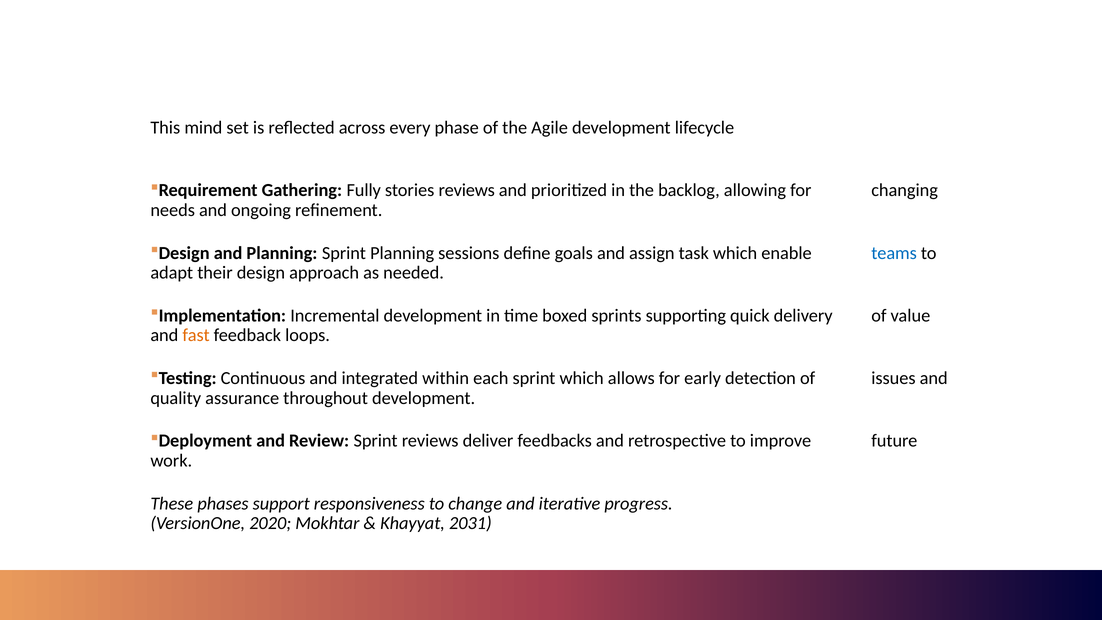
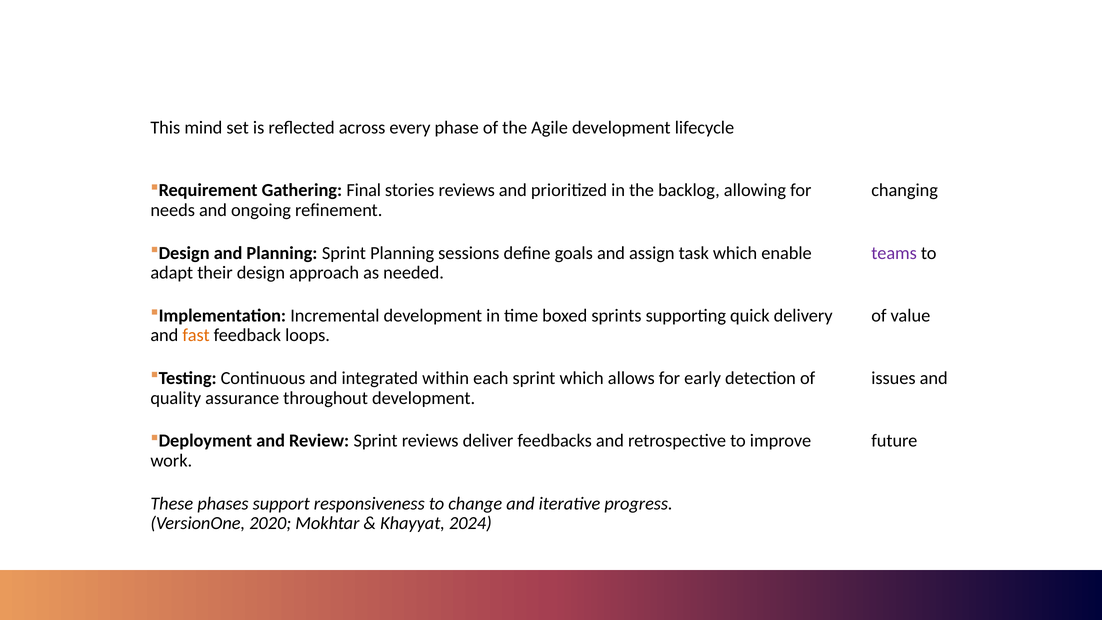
Fully: Fully -> Final
teams colour: blue -> purple
2031: 2031 -> 2024
